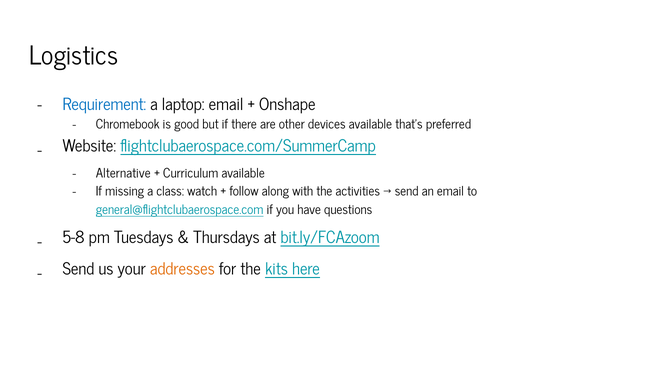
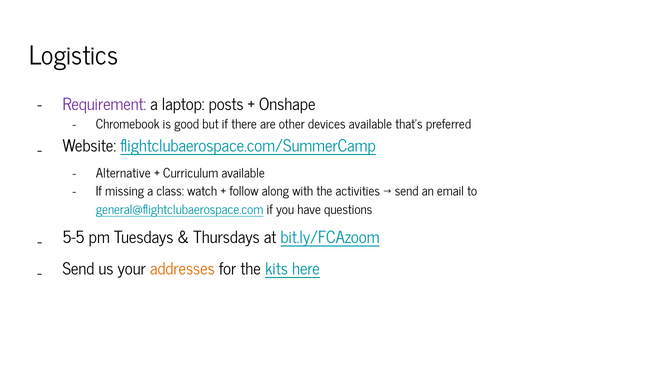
Requirement colour: blue -> purple
laptop email: email -> posts
5-8: 5-8 -> 5-5
